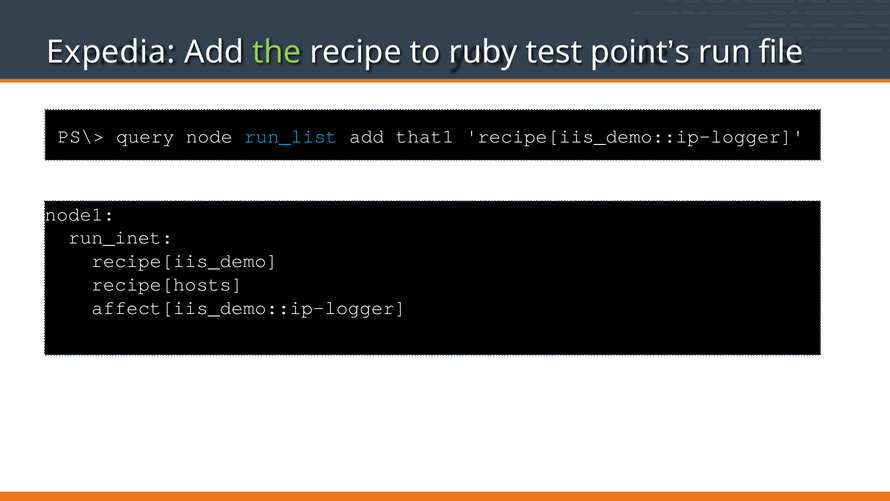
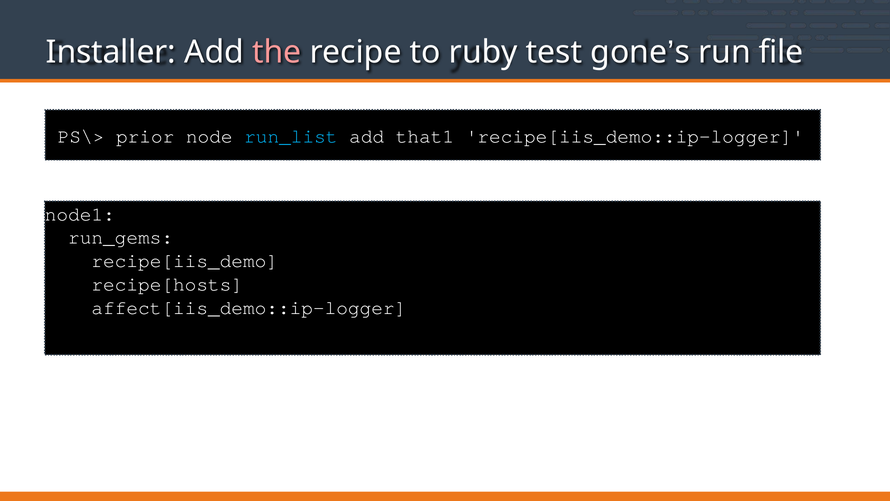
Expedia: Expedia -> Installer
the colour: light green -> pink
point: point -> gone
query: query -> prior
run_inet: run_inet -> run_gems
